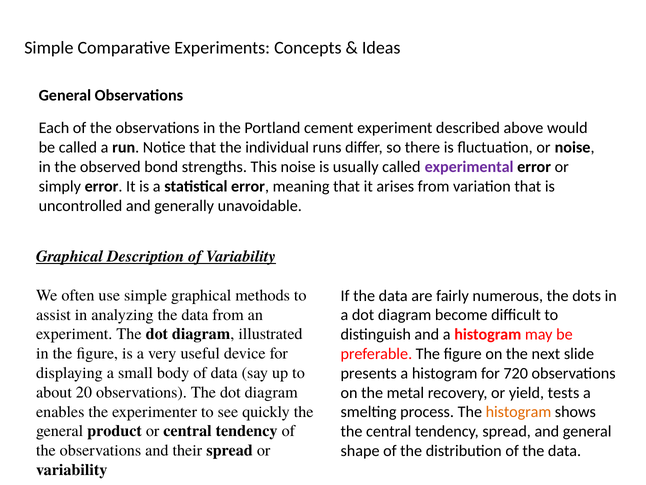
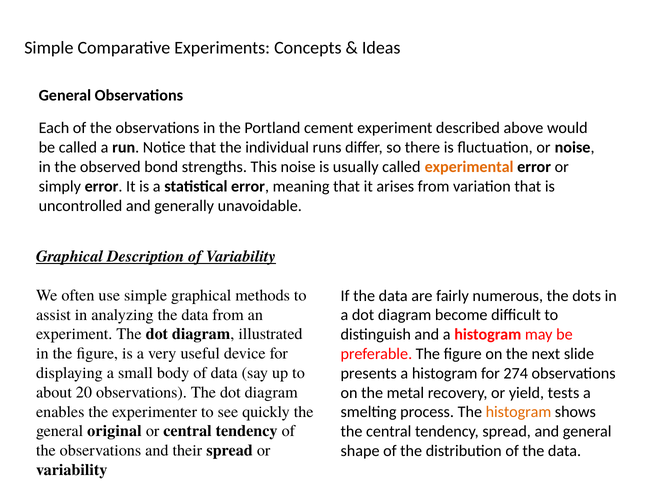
experimental colour: purple -> orange
720: 720 -> 274
product: product -> original
